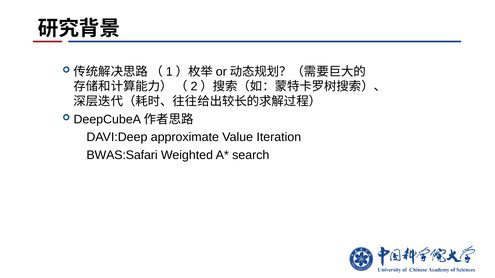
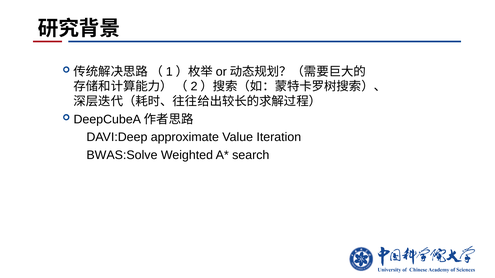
BWAS:Safari: BWAS:Safari -> BWAS:Solve
